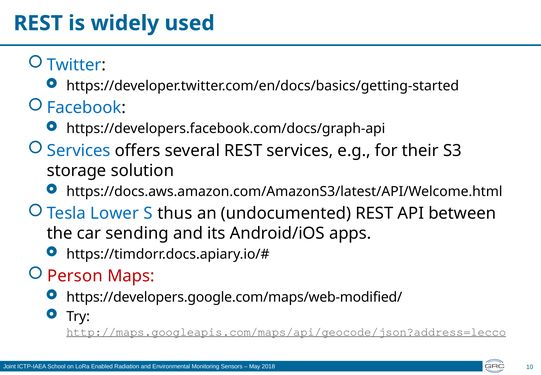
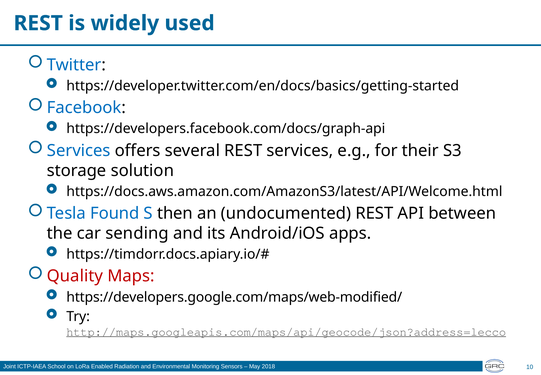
Lower: Lower -> Found
thus: thus -> then
Person: Person -> Quality
